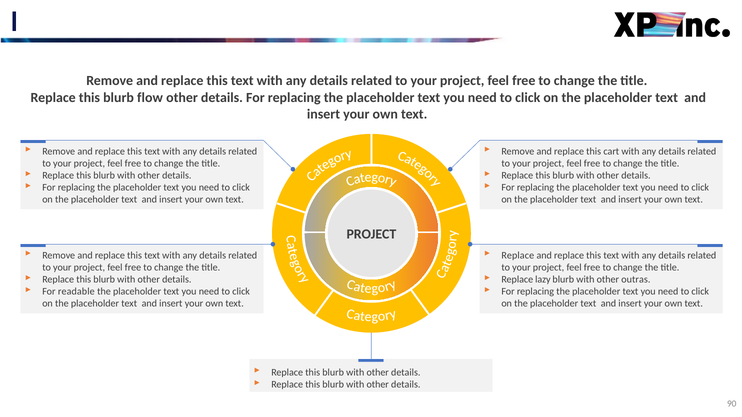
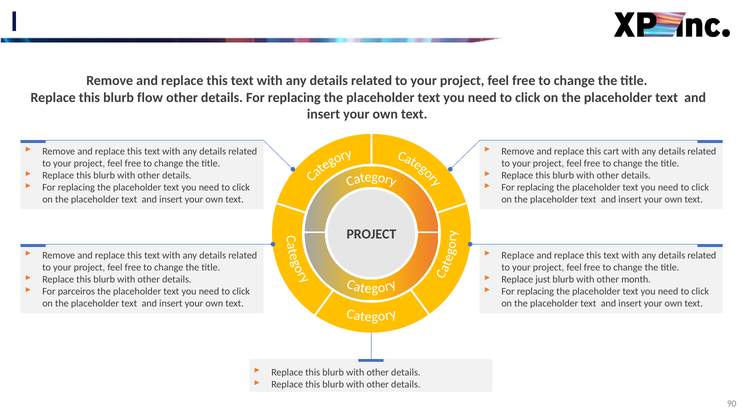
lazy: lazy -> just
outras: outras -> month
readable: readable -> parceiros
